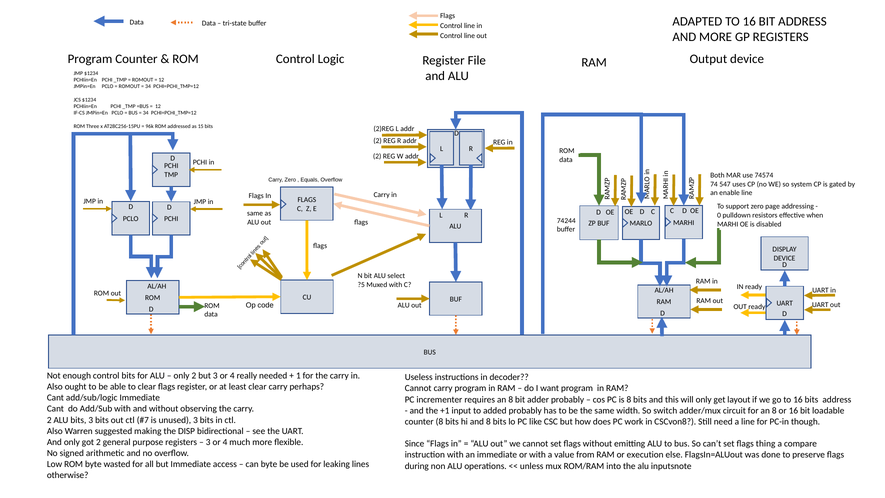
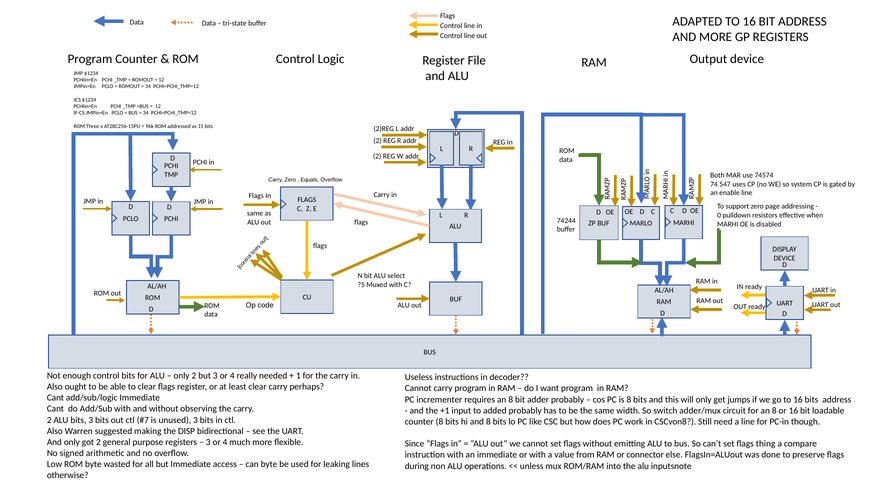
layout: layout -> jumps
execution: execution -> connector
